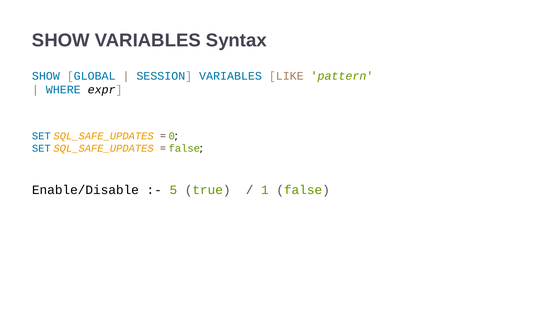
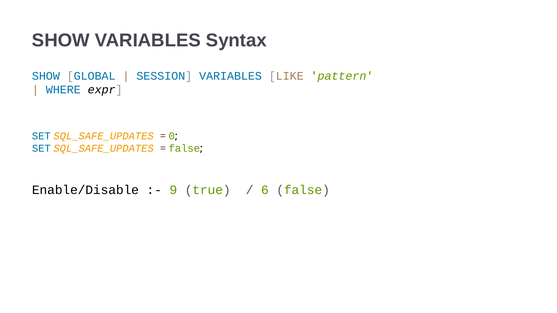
5: 5 -> 9
1: 1 -> 6
